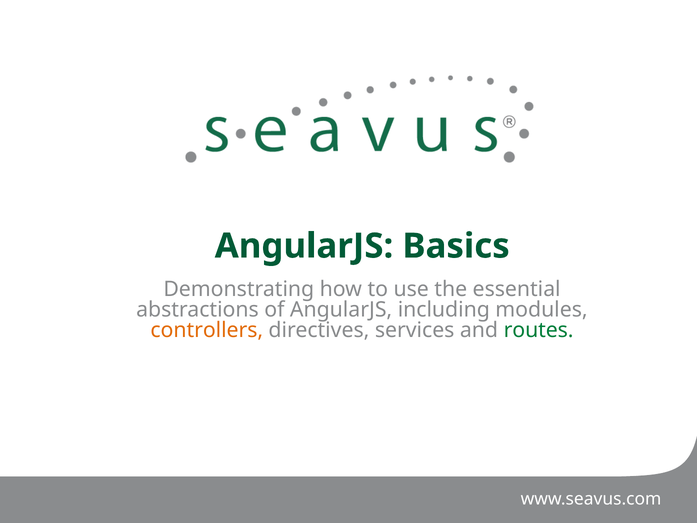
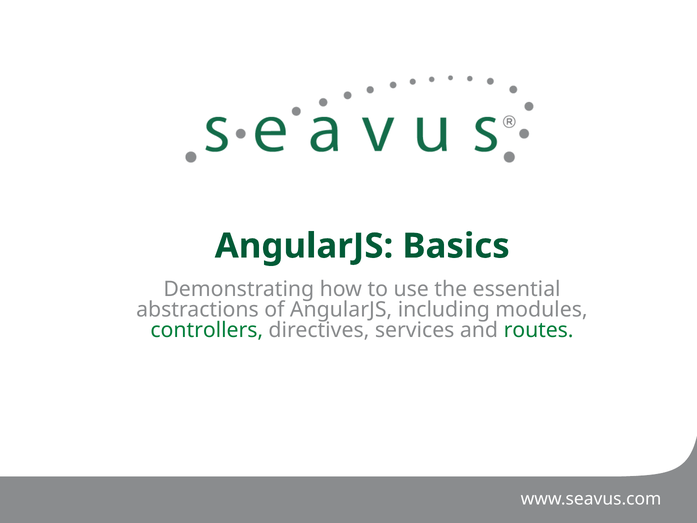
controllers colour: orange -> green
